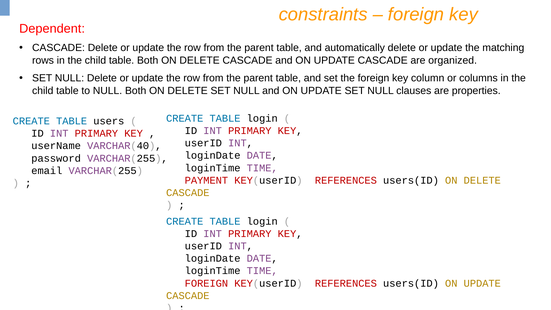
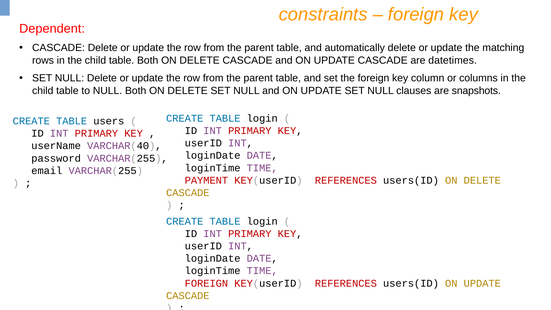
organized: organized -> datetimes
properties: properties -> snapshots
